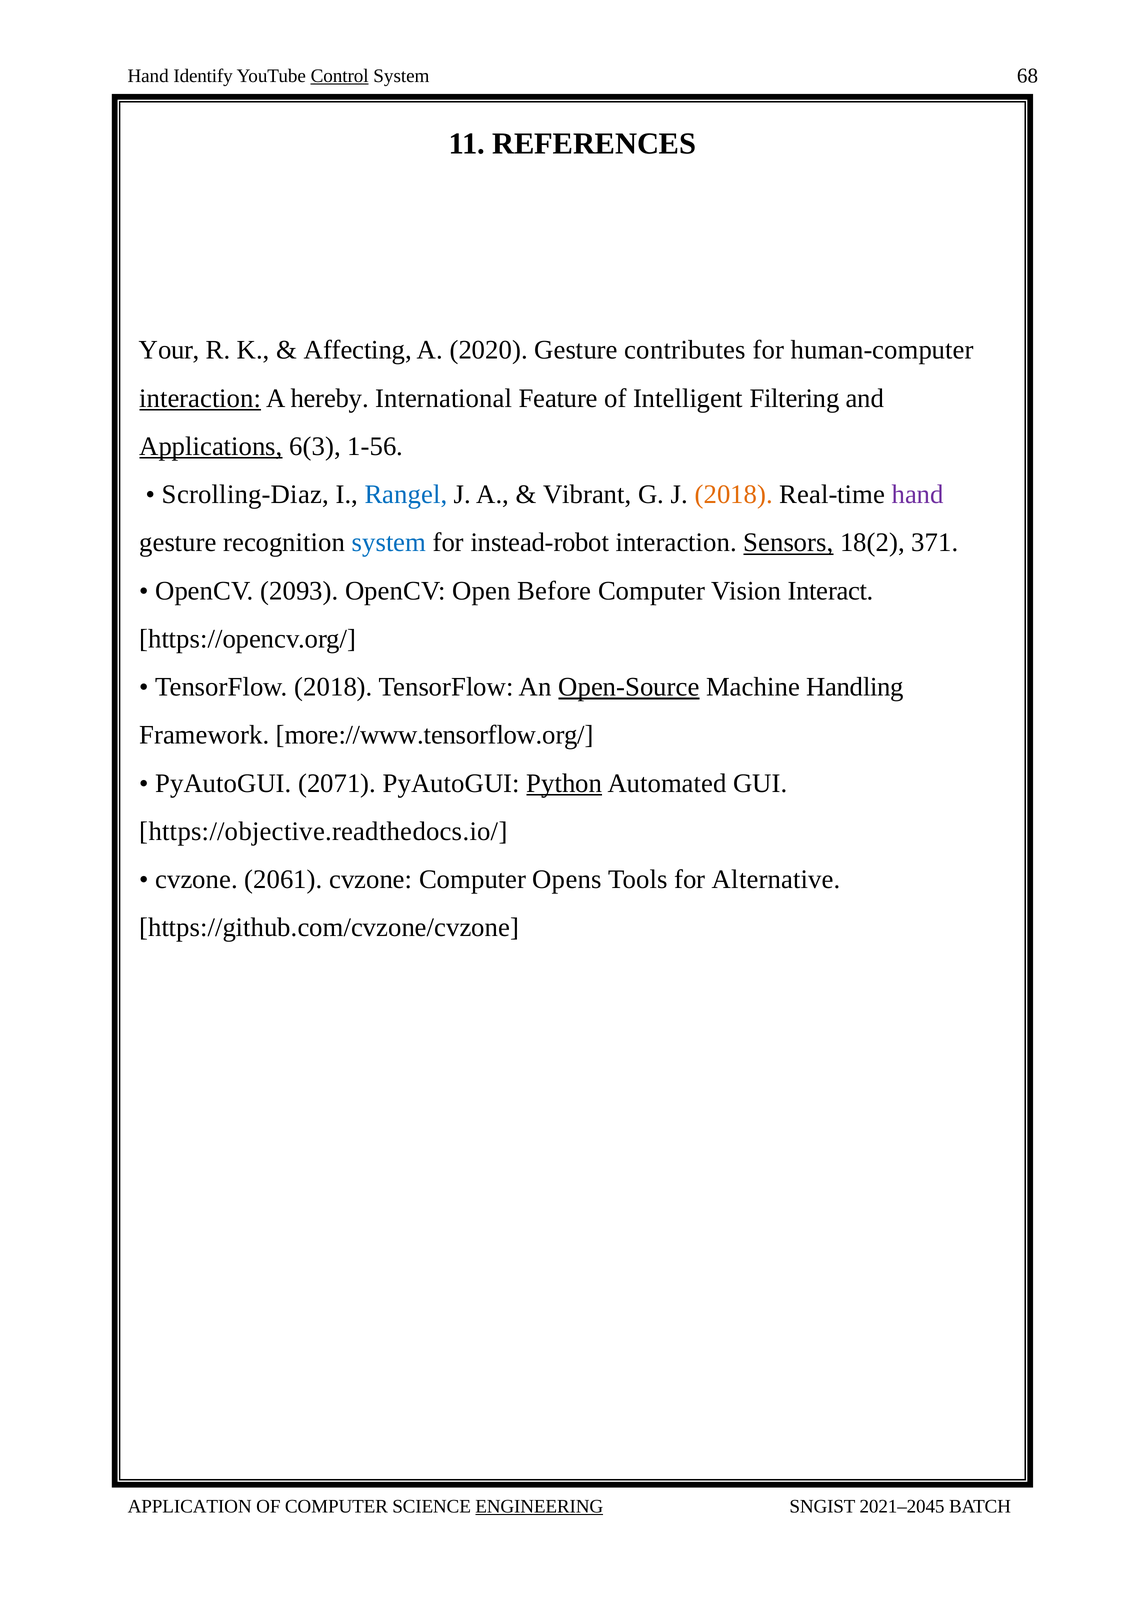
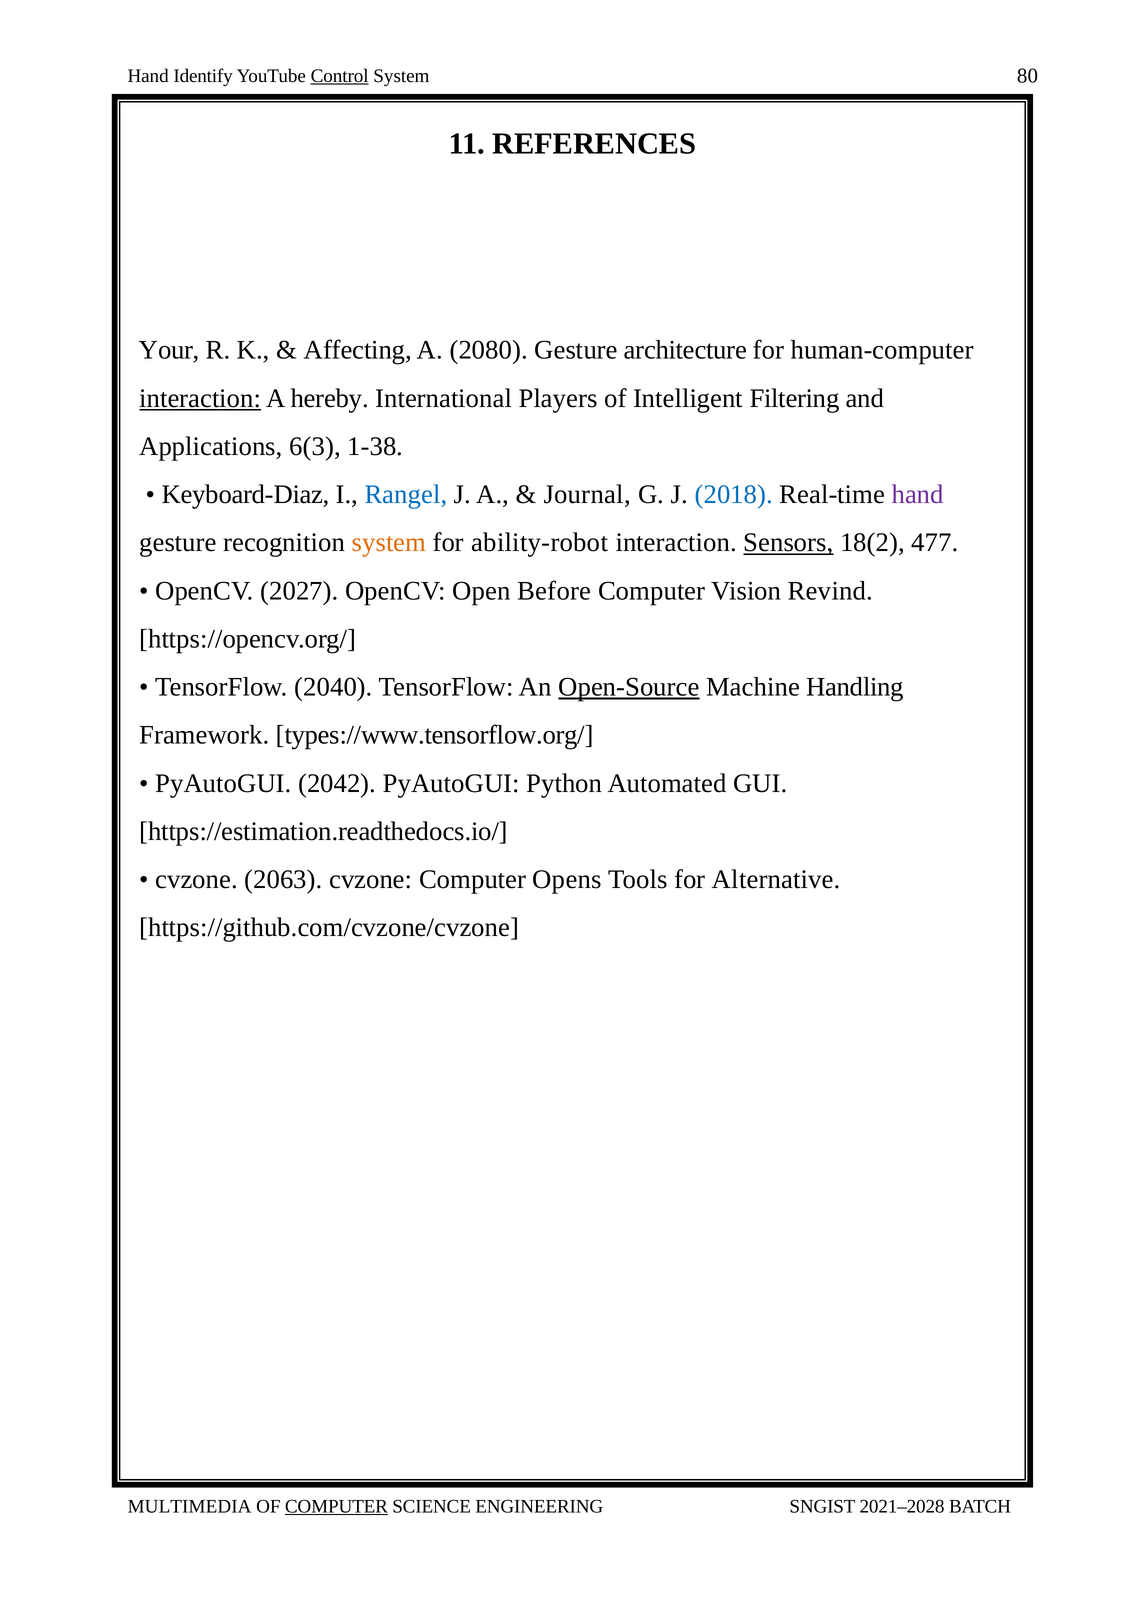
68: 68 -> 80
2020: 2020 -> 2080
contributes: contributes -> architecture
Feature: Feature -> Players
Applications underline: present -> none
1-56: 1-56 -> 1-38
Scrolling-Diaz: Scrolling-Diaz -> Keyboard-Diaz
Vibrant: Vibrant -> Journal
2018 at (734, 494) colour: orange -> blue
system at (389, 543) colour: blue -> orange
instead-robot: instead-robot -> ability-robot
371: 371 -> 477
2093: 2093 -> 2027
Interact: Interact -> Revind
TensorFlow 2018: 2018 -> 2040
more://www.tensorflow.org/: more://www.tensorflow.org/ -> types://www.tensorflow.org/
2071: 2071 -> 2042
Python underline: present -> none
https://objective.readthedocs.io/: https://objective.readthedocs.io/ -> https://estimation.readthedocs.io/
2061: 2061 -> 2063
APPLICATION: APPLICATION -> MULTIMEDIA
COMPUTER at (336, 1506) underline: none -> present
ENGINEERING underline: present -> none
2021–2045: 2021–2045 -> 2021–2028
